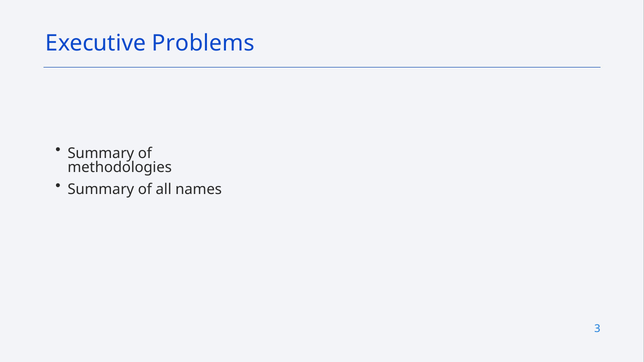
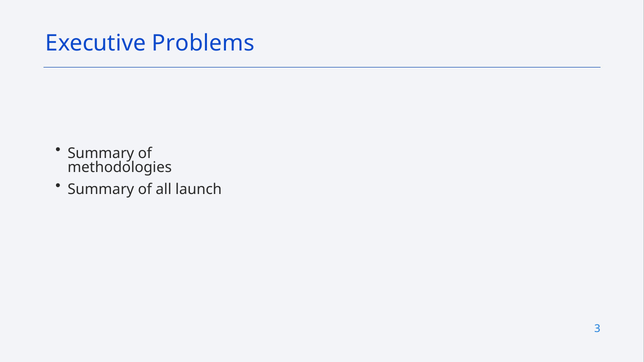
names: names -> launch
